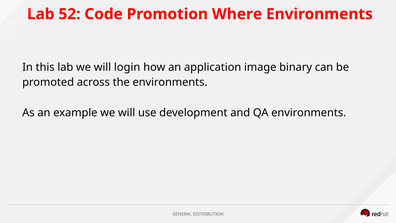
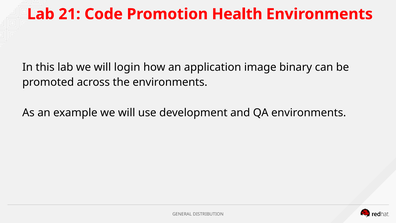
52: 52 -> 21
Where: Where -> Health
